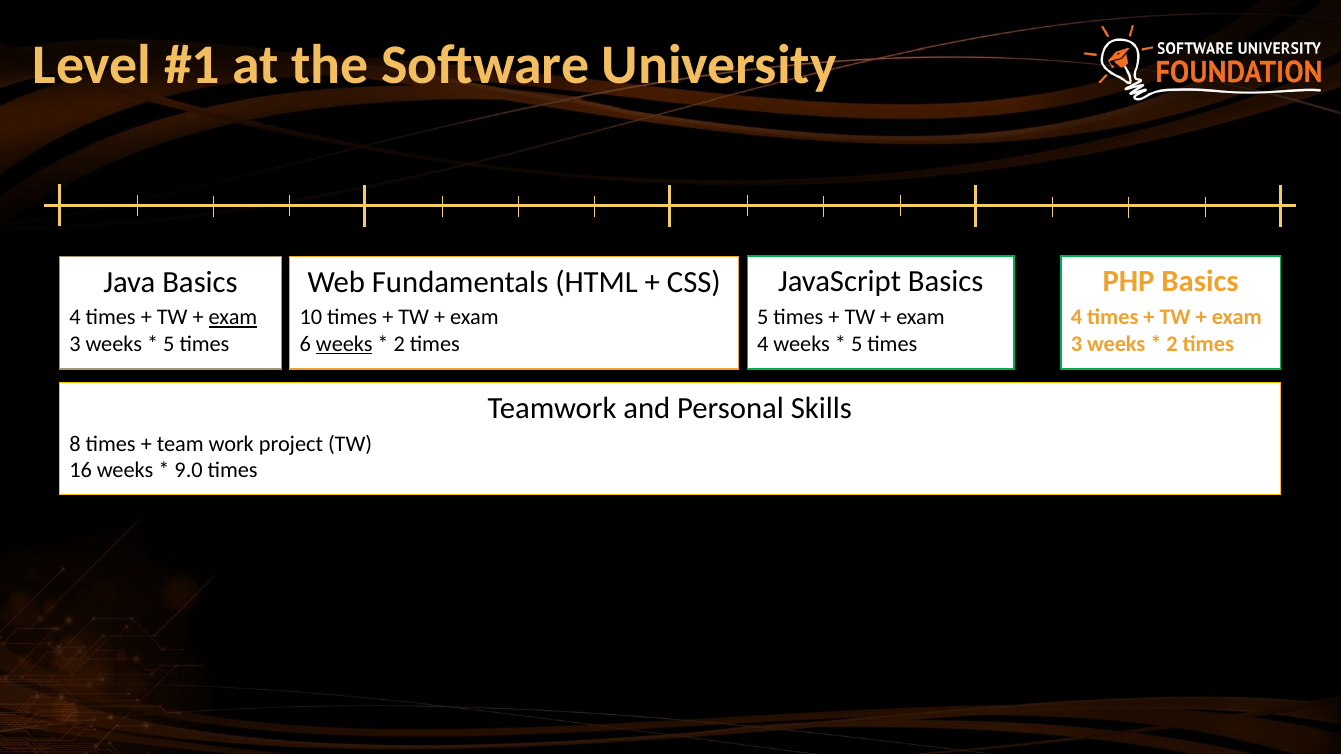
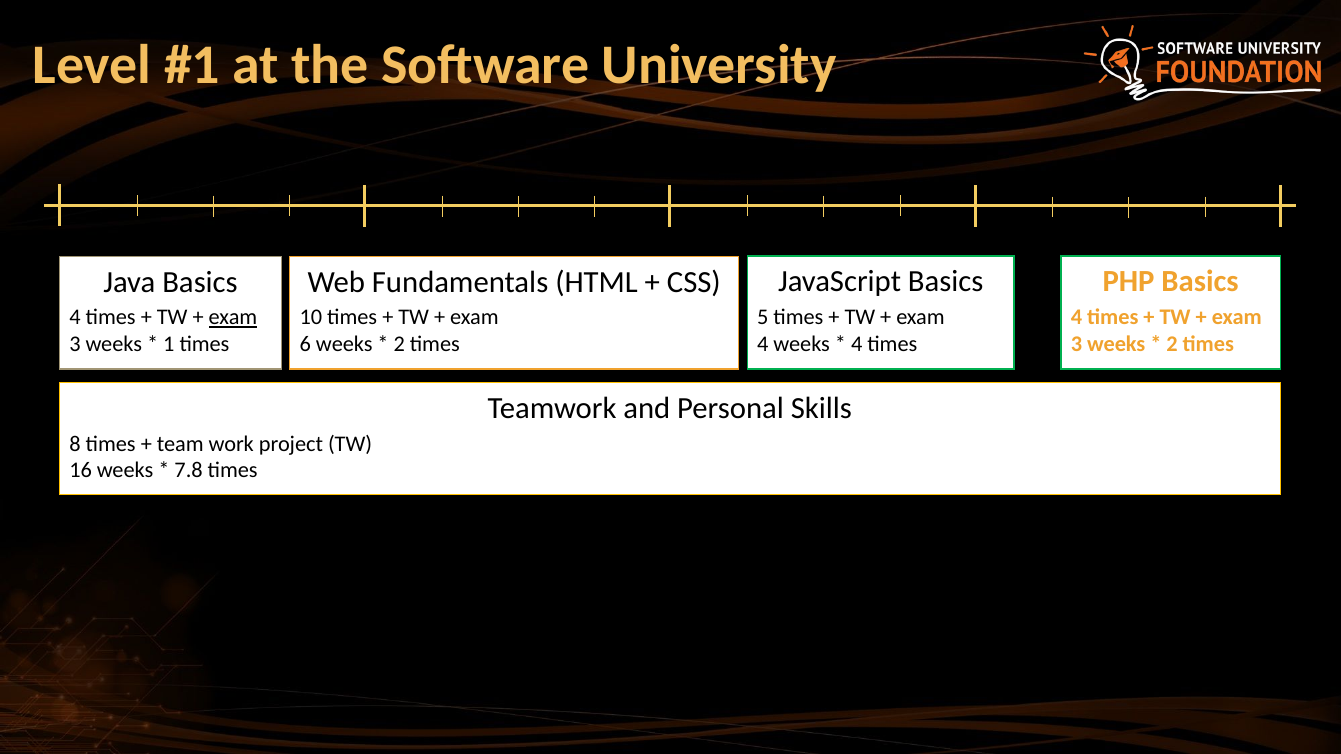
5 at (857, 344): 5 -> 4
5 at (169, 344): 5 -> 1
weeks at (344, 344) underline: present -> none
9.0: 9.0 -> 7.8
